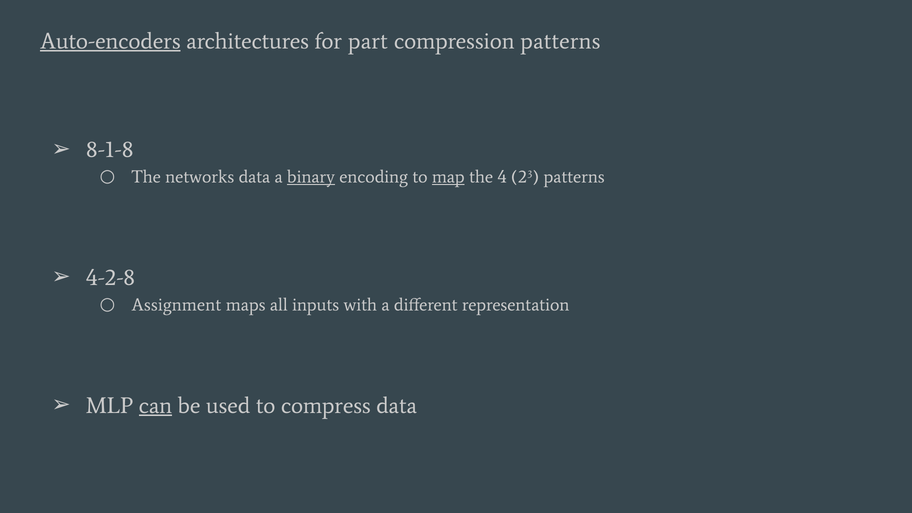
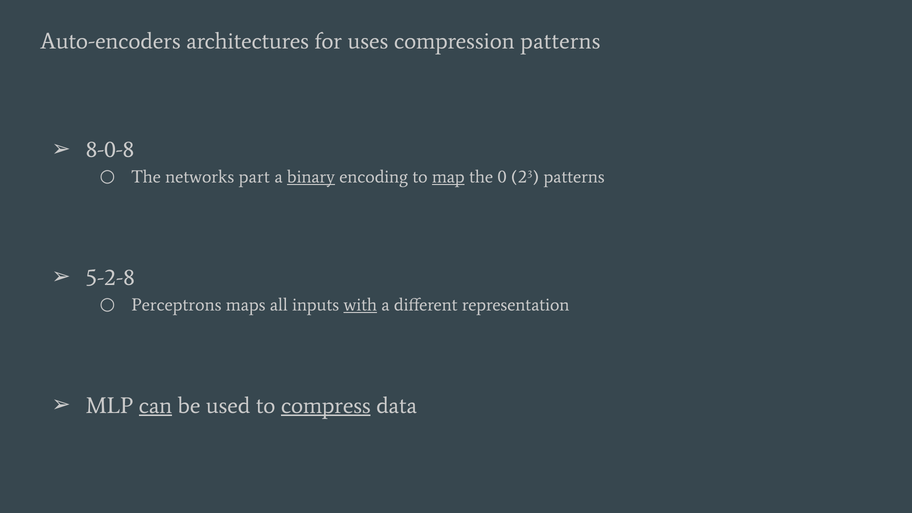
Auto-encoders underline: present -> none
part: part -> uses
8-1-8: 8-1-8 -> 8-0-8
networks data: data -> part
4: 4 -> 0
4-2-8: 4-2-8 -> 5-2-8
Assignment: Assignment -> Perceptrons
with underline: none -> present
compress underline: none -> present
